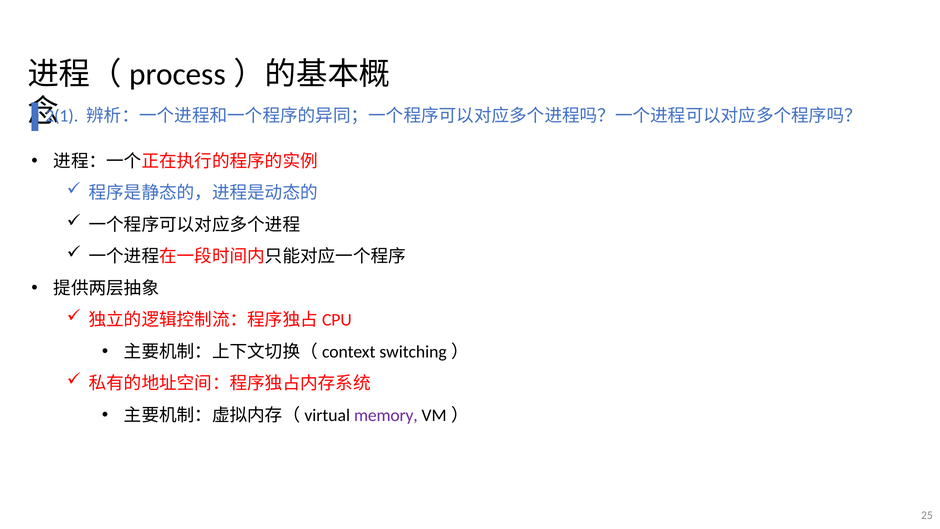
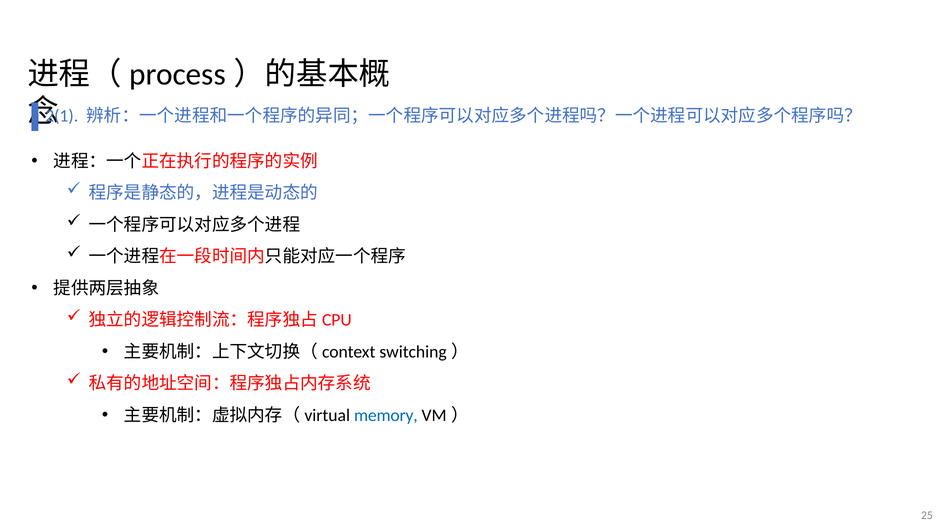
memory colour: purple -> blue
